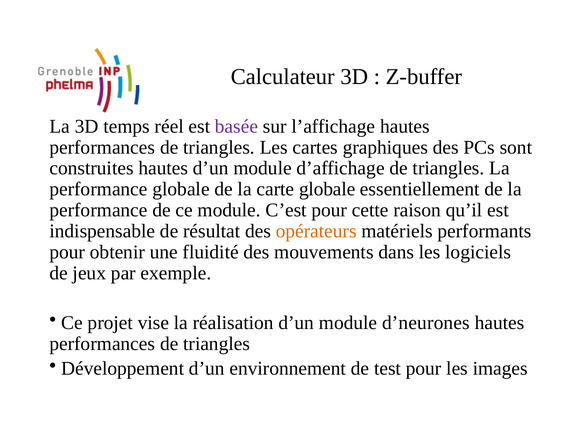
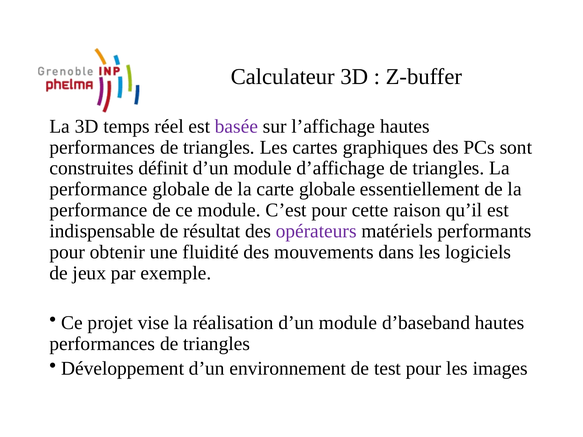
construites hautes: hautes -> définit
opérateurs colour: orange -> purple
d’neurones: d’neurones -> d’baseband
